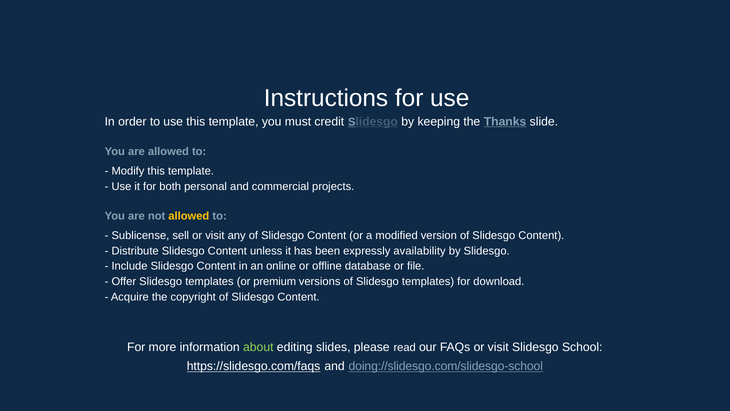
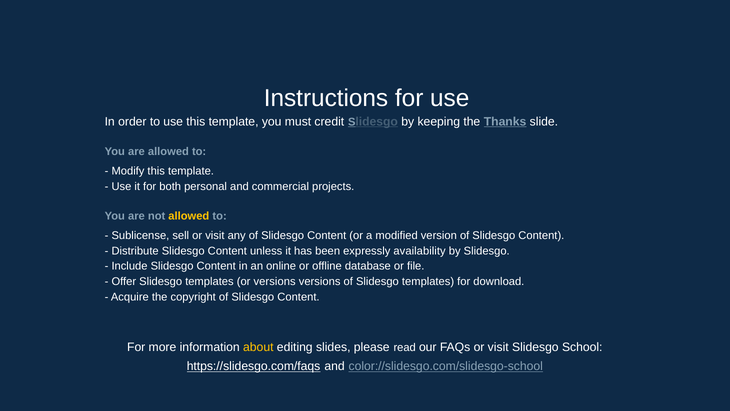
or premium: premium -> versions
about colour: light green -> yellow
doing://slidesgo.com/slidesgo-school: doing://slidesgo.com/slidesgo-school -> color://slidesgo.com/slidesgo-school
